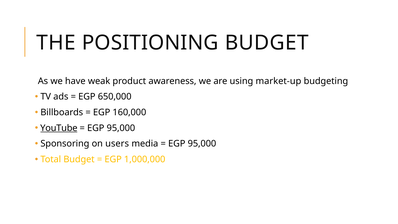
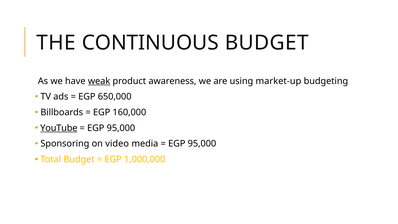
POSITIONING: POSITIONING -> CONTINUOUS
weak underline: none -> present
users: users -> video
